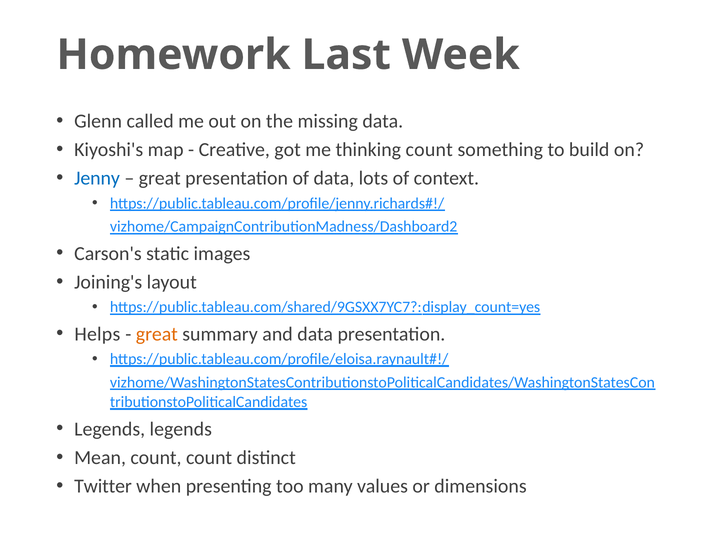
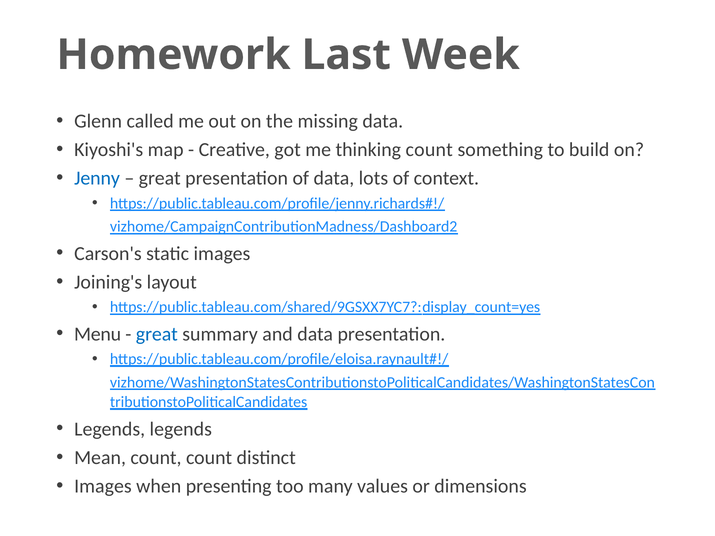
Helps: Helps -> Menu
great at (157, 334) colour: orange -> blue
Twitter at (103, 486): Twitter -> Images
